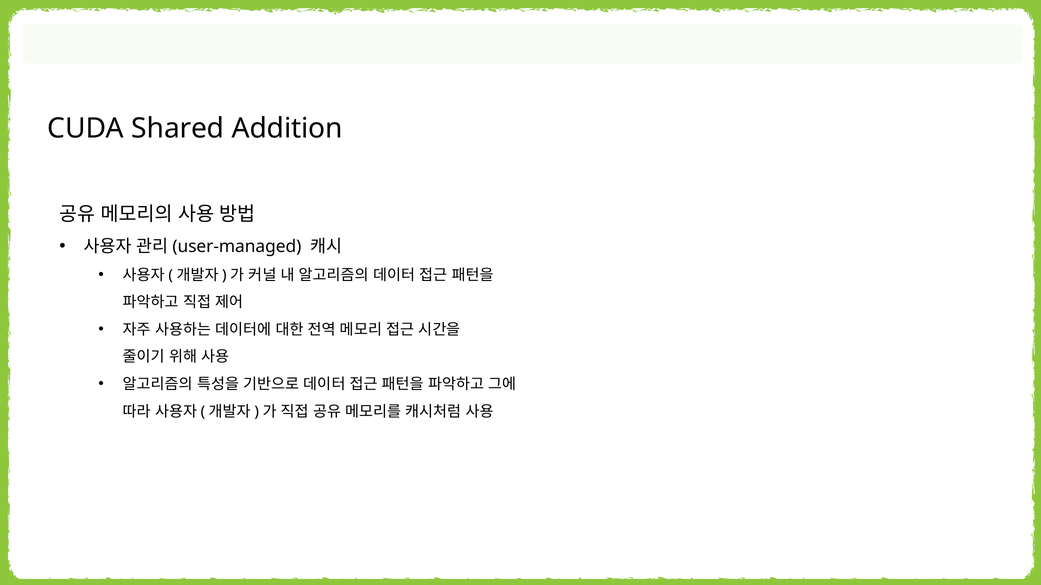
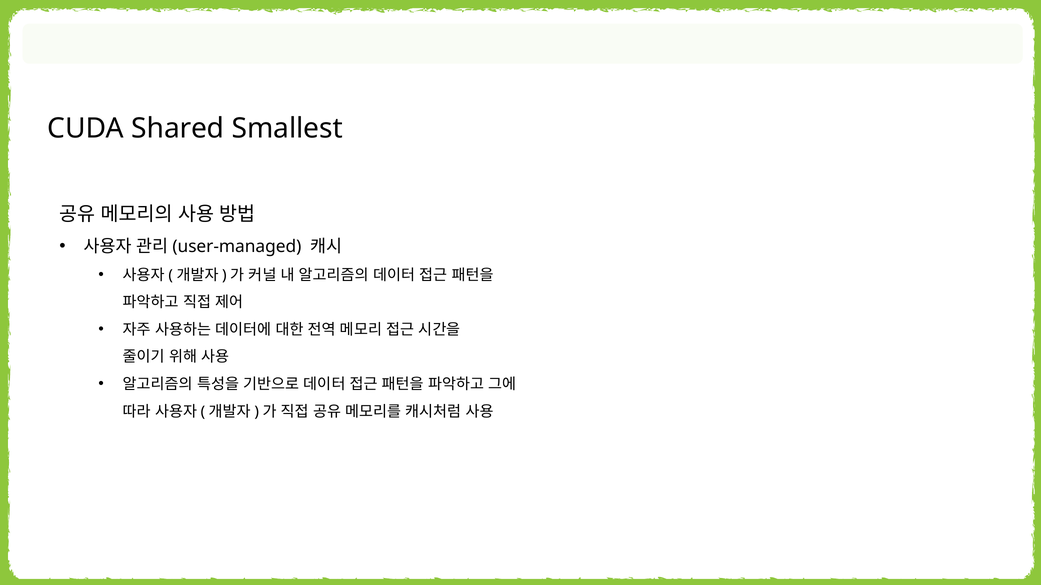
Addition: Addition -> Smallest
